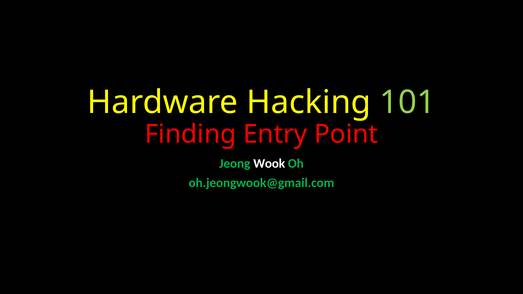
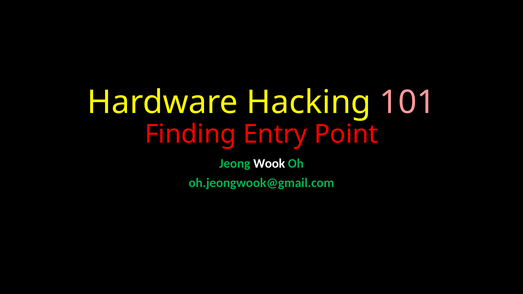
101 colour: light green -> pink
